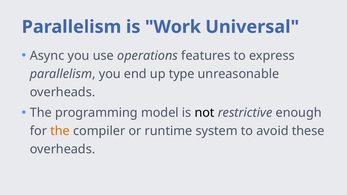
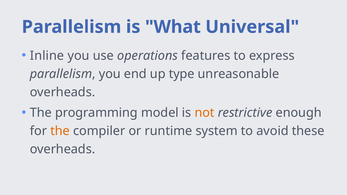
Work: Work -> What
Async: Async -> Inline
not colour: black -> orange
